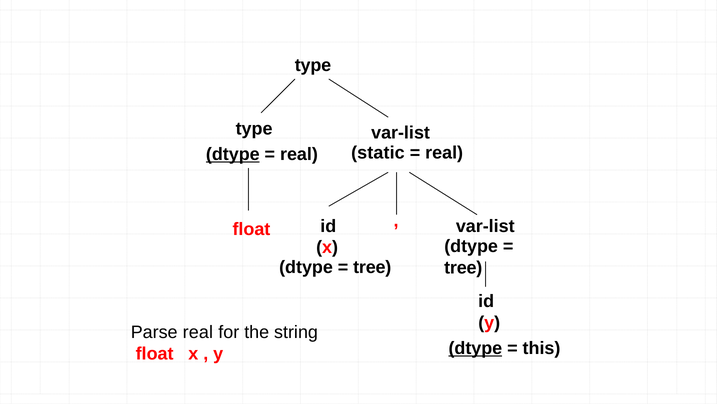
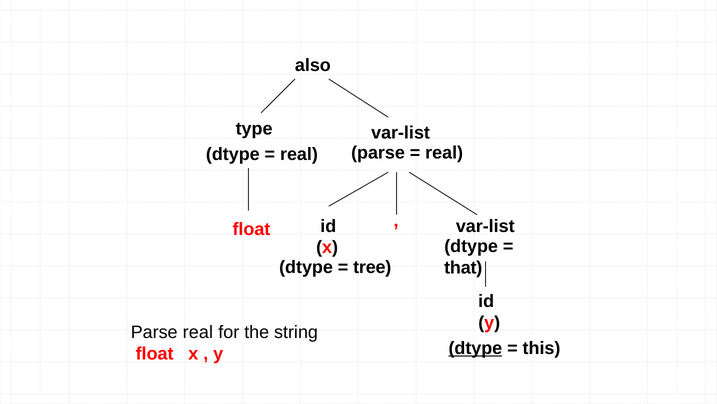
type at (313, 65): type -> also
static at (378, 153): static -> parse
dtype at (233, 154) underline: present -> none
tree at (463, 267): tree -> that
